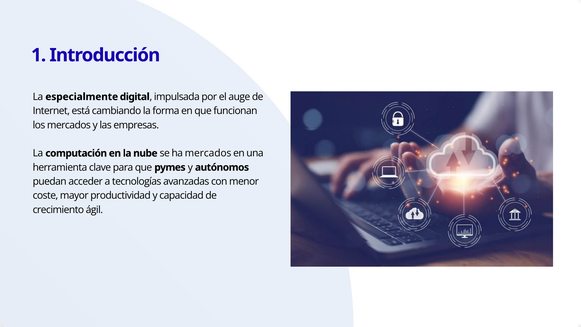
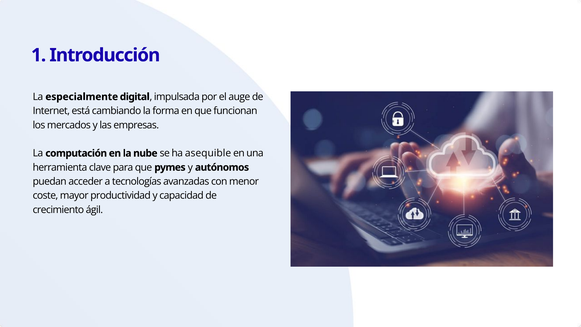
ha mercados: mercados -> asequible
